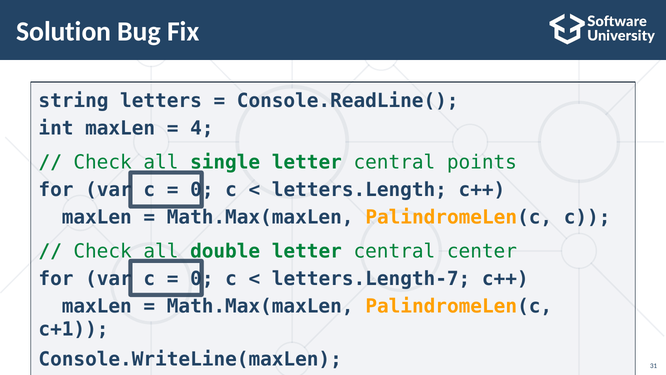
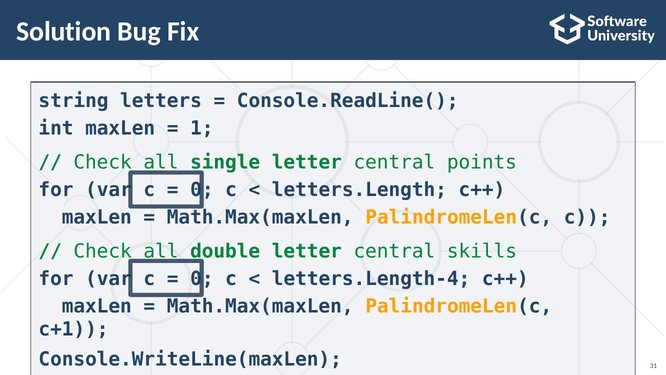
4: 4 -> 1
center: center -> skills
letters.Length-7: letters.Length-7 -> letters.Length-4
